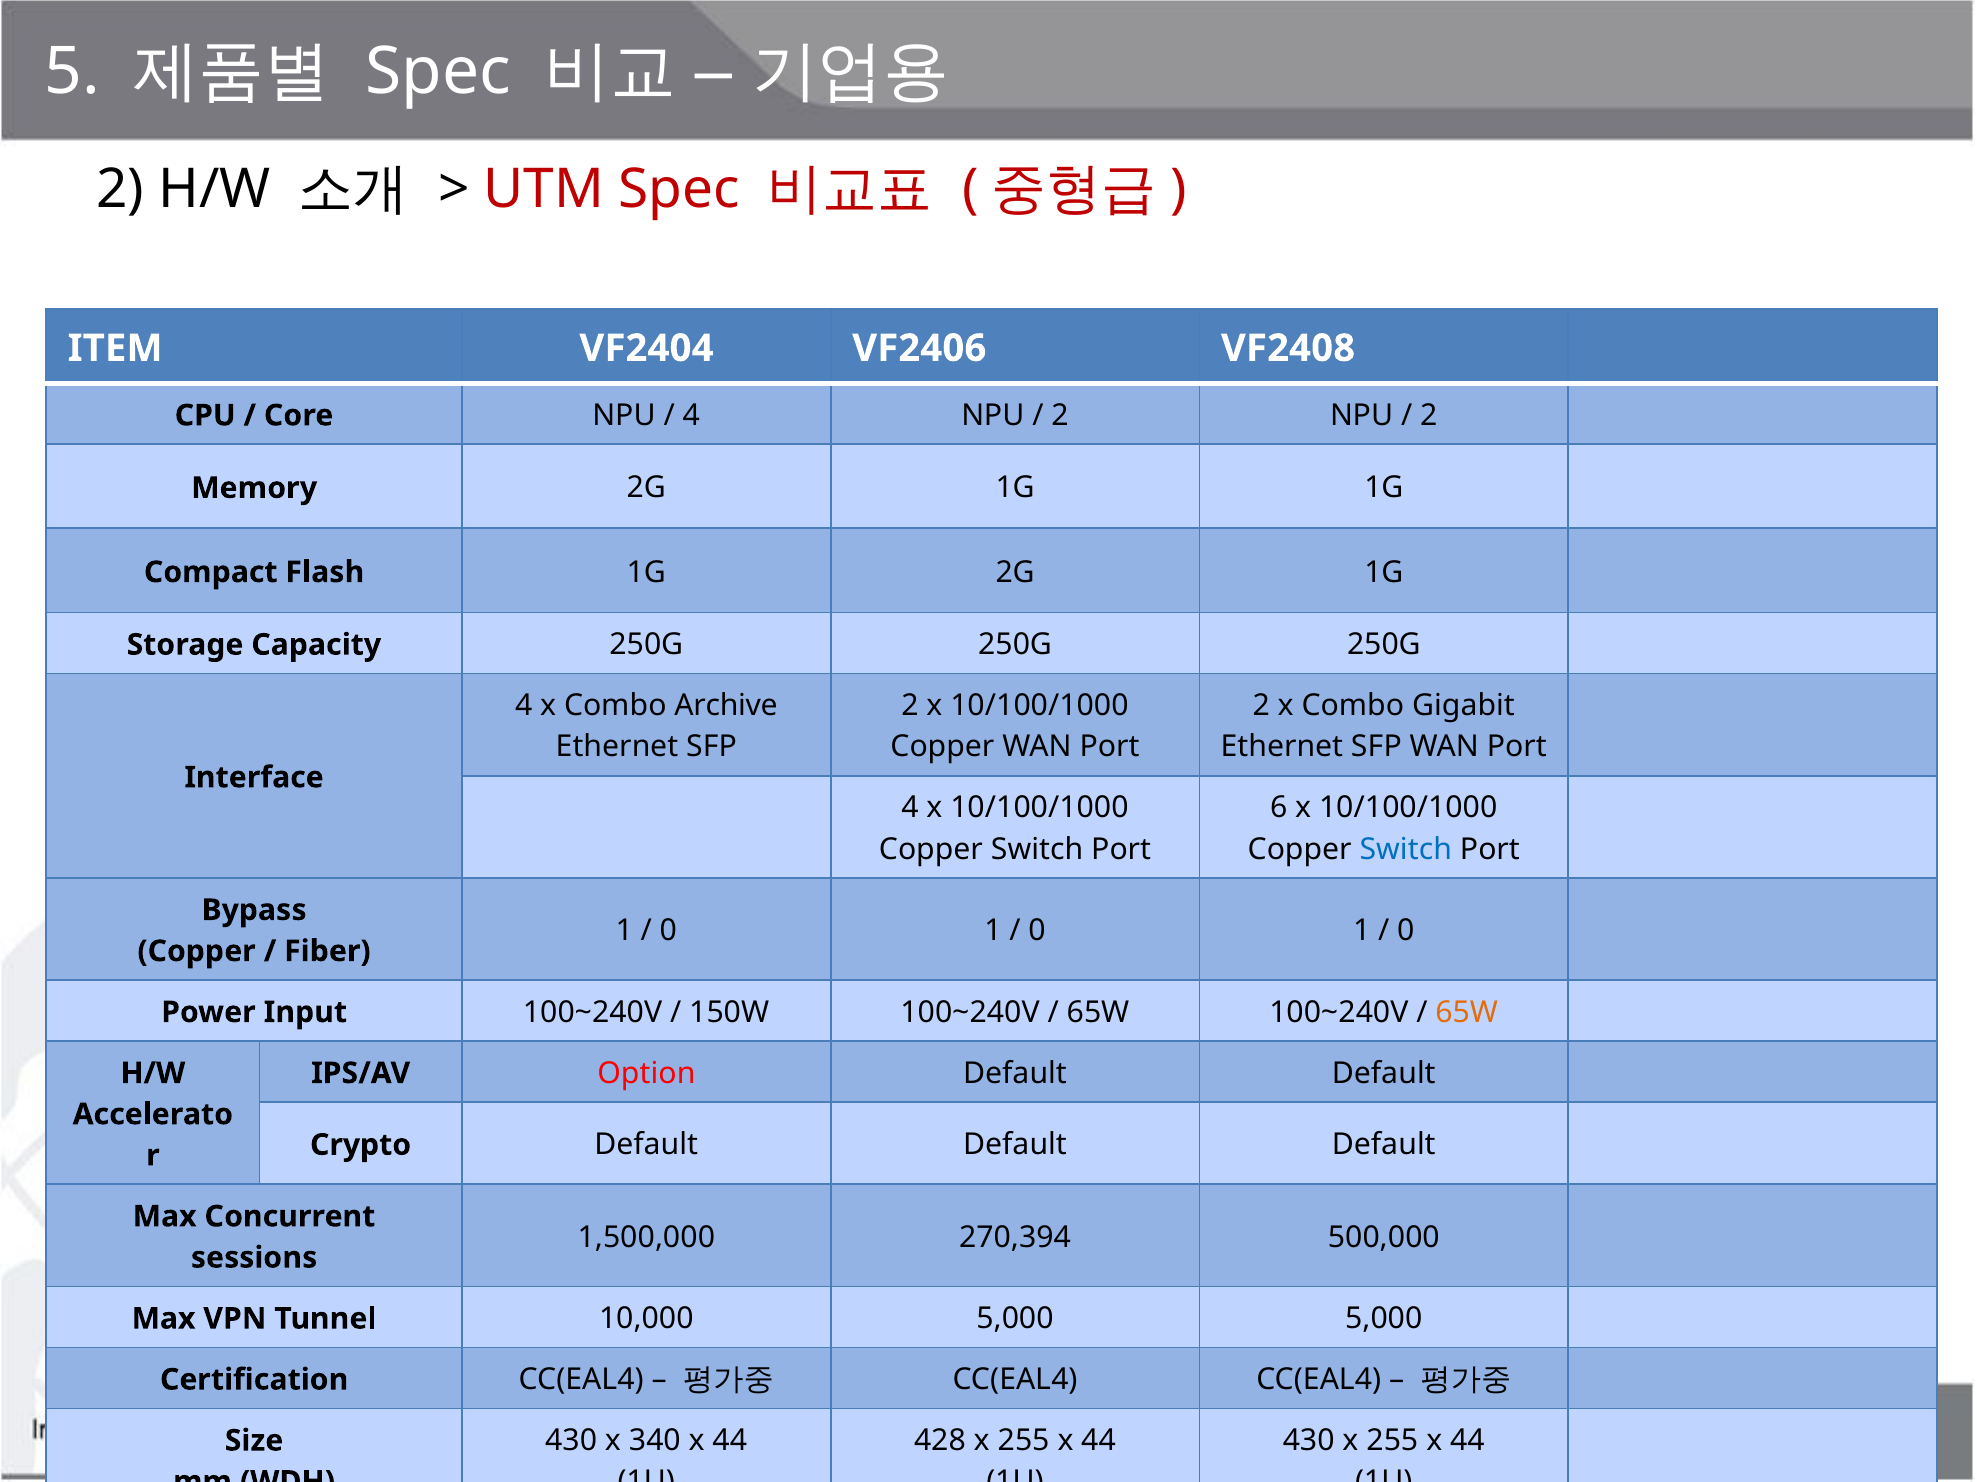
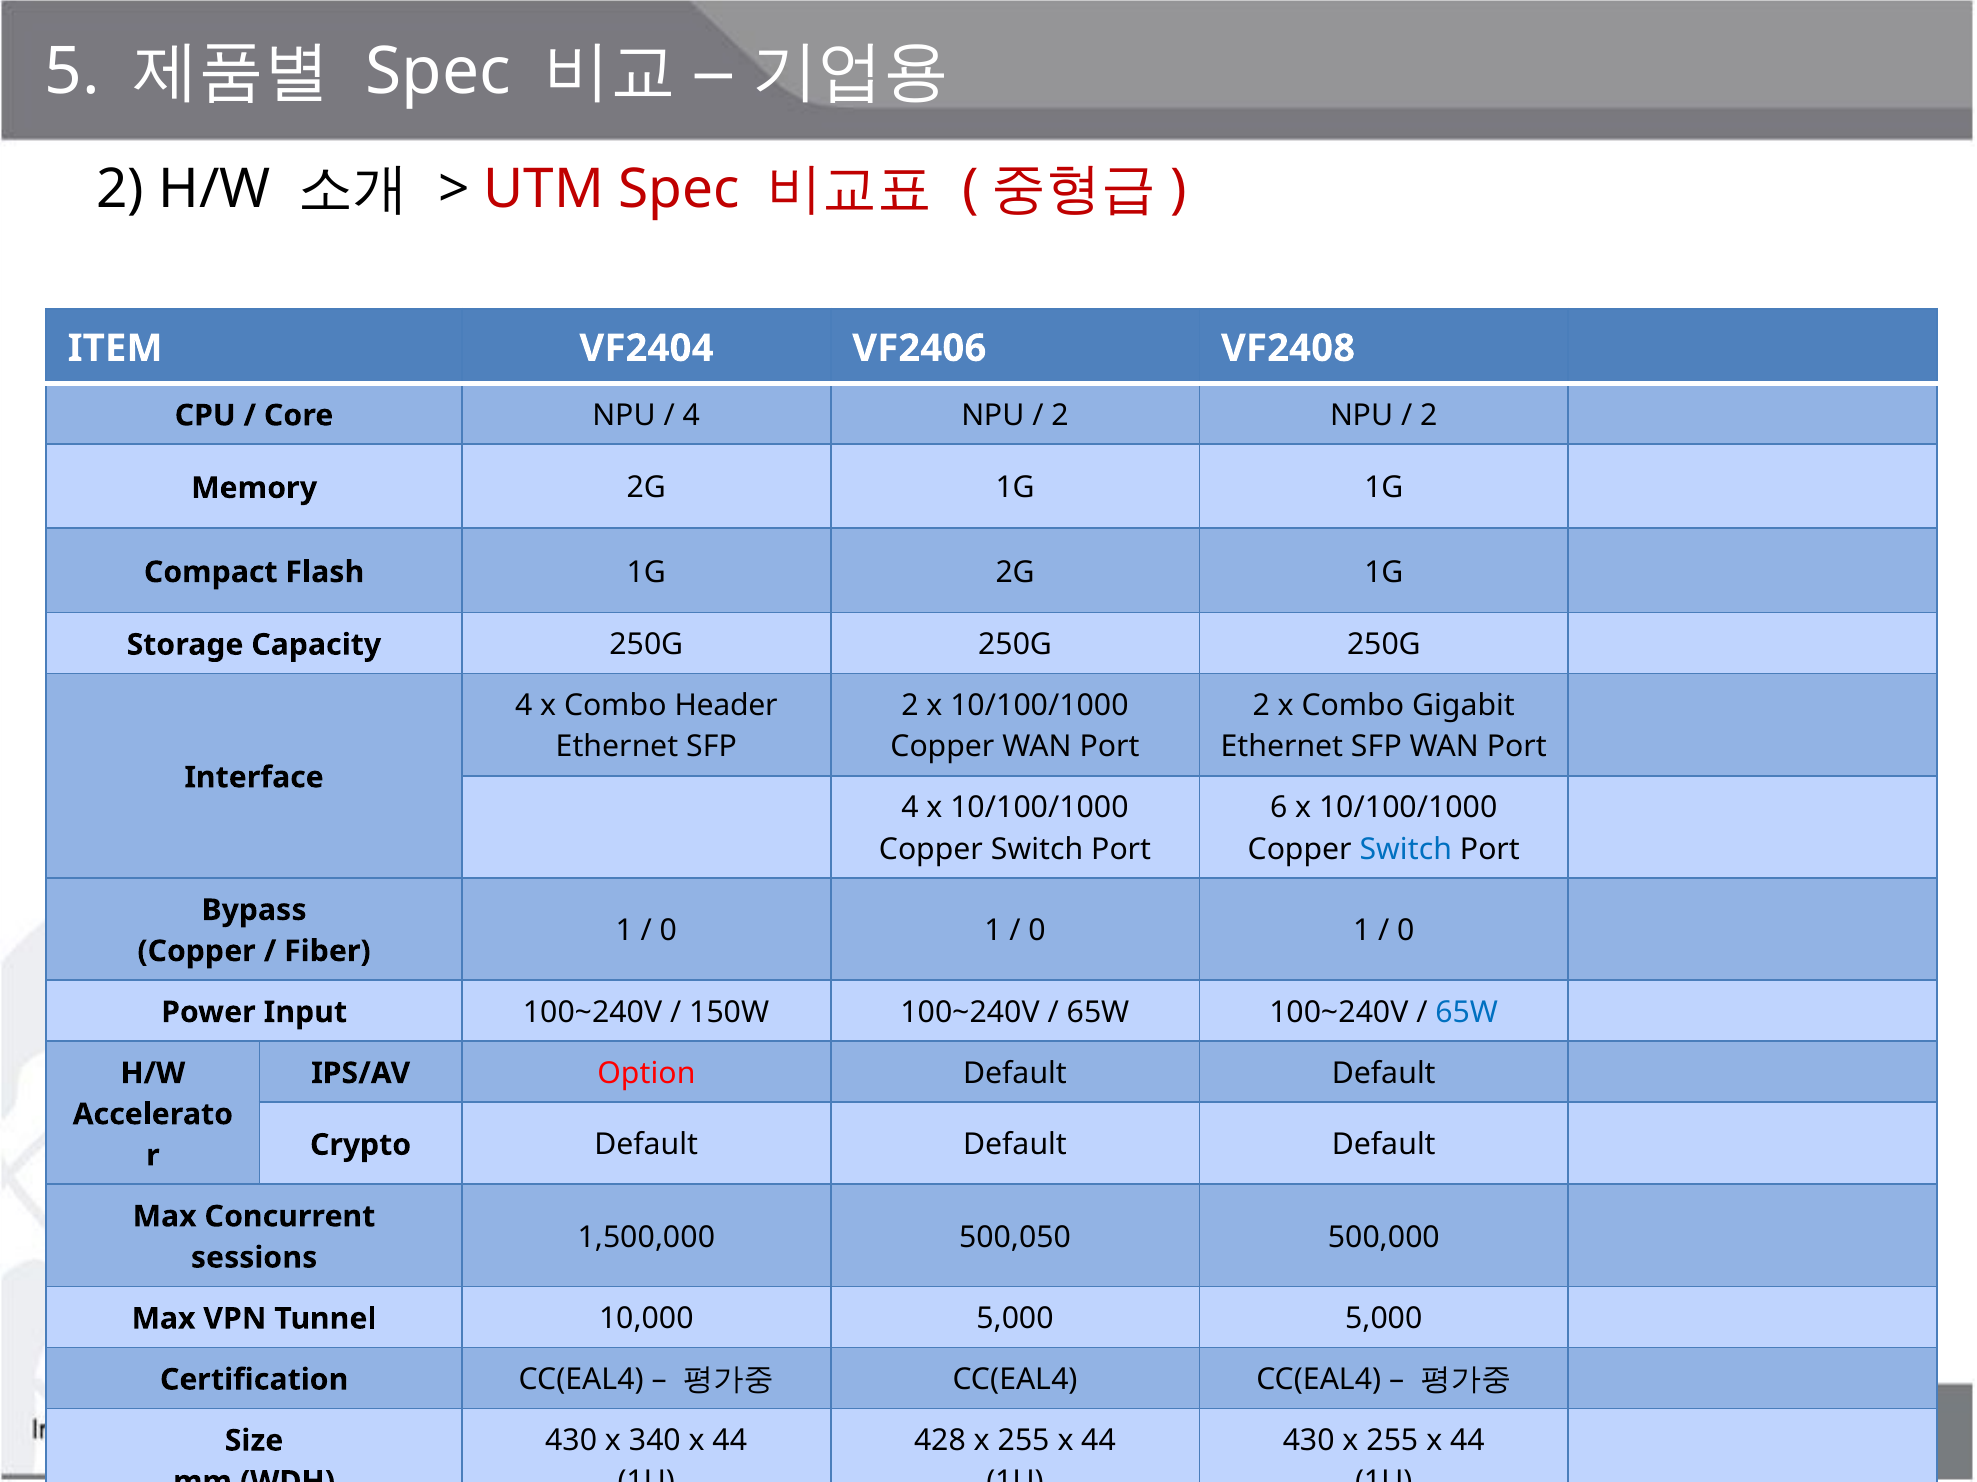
Archive: Archive -> Header
65W at (1467, 1013) colour: orange -> blue
270,394: 270,394 -> 500,050
